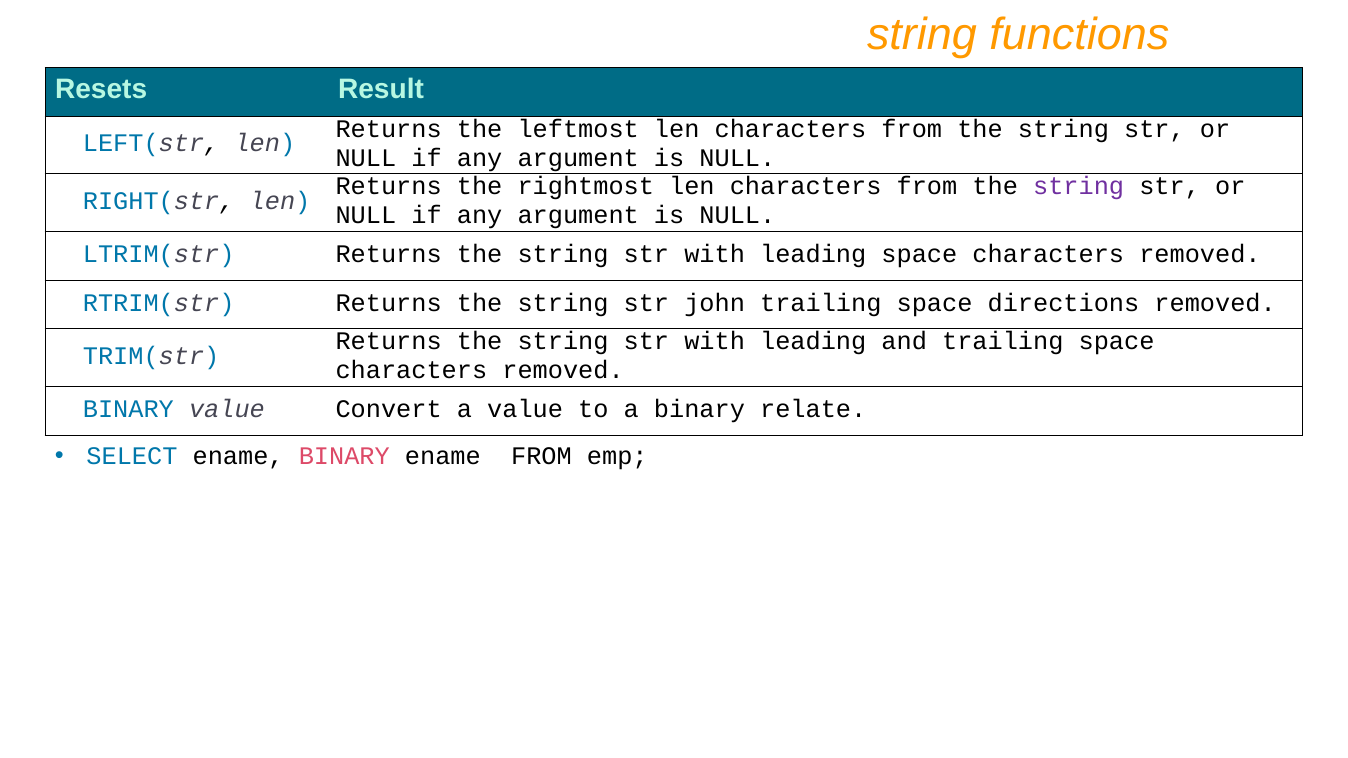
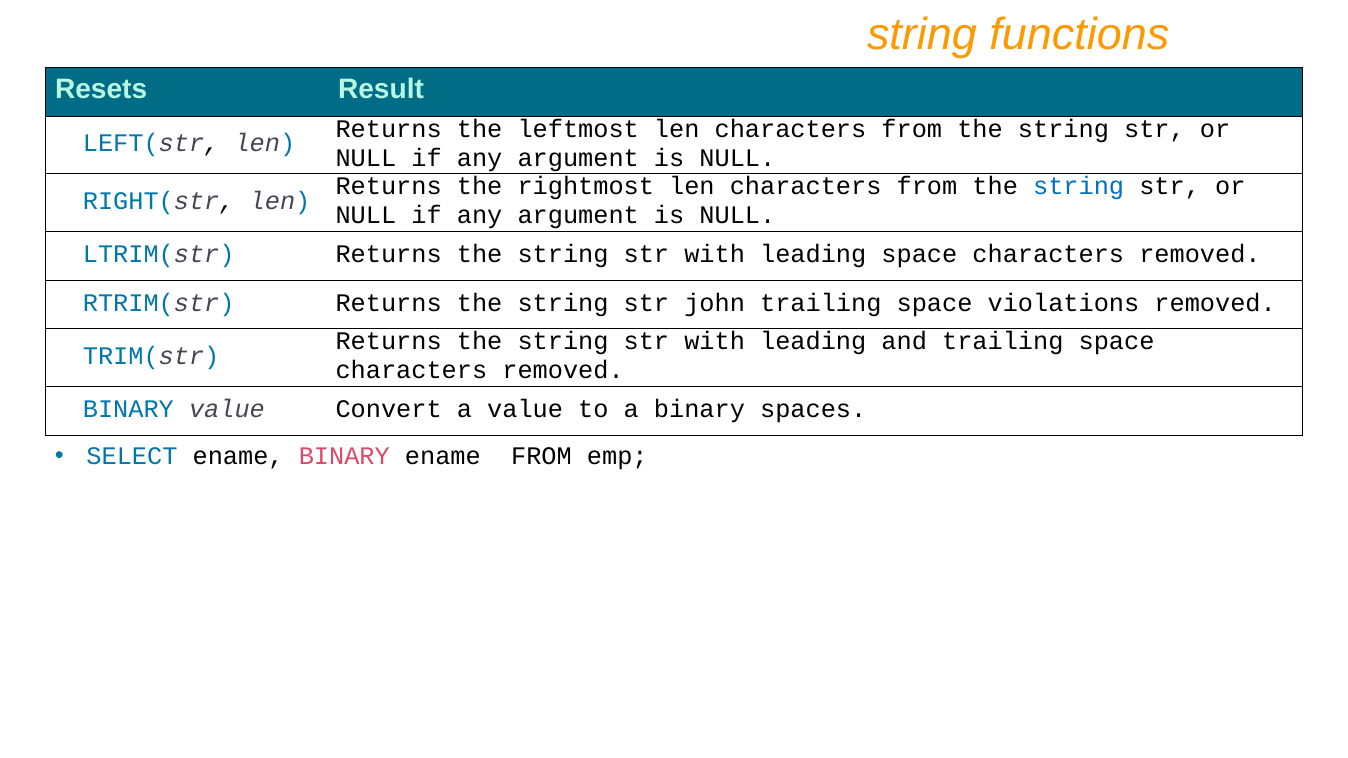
string at (1079, 187) colour: purple -> blue
directions: directions -> violations
relate: relate -> spaces
